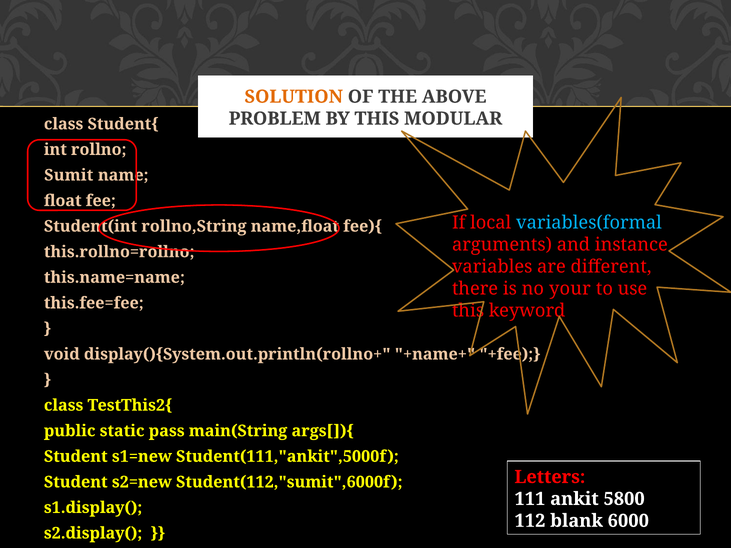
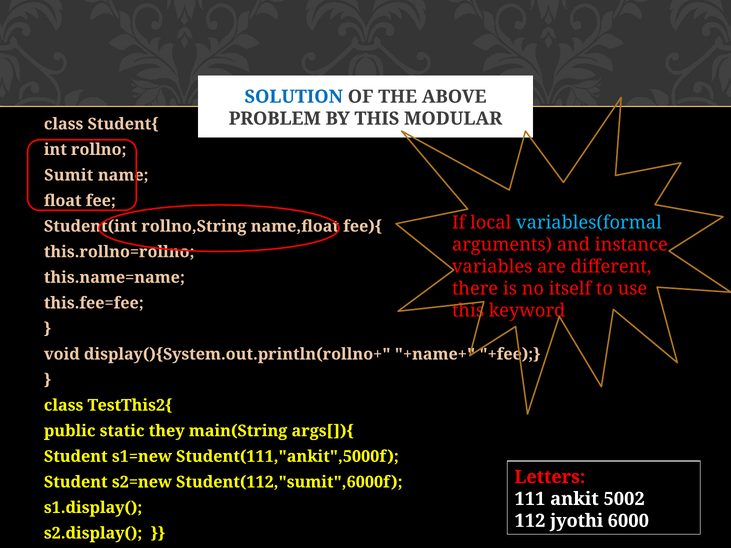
SOLUTION colour: orange -> blue
your: your -> itself
pass: pass -> they
5800: 5800 -> 5002
blank: blank -> jyothi
